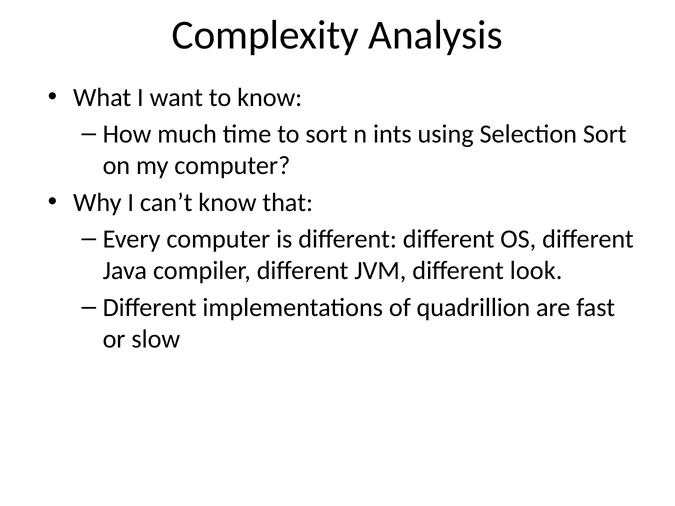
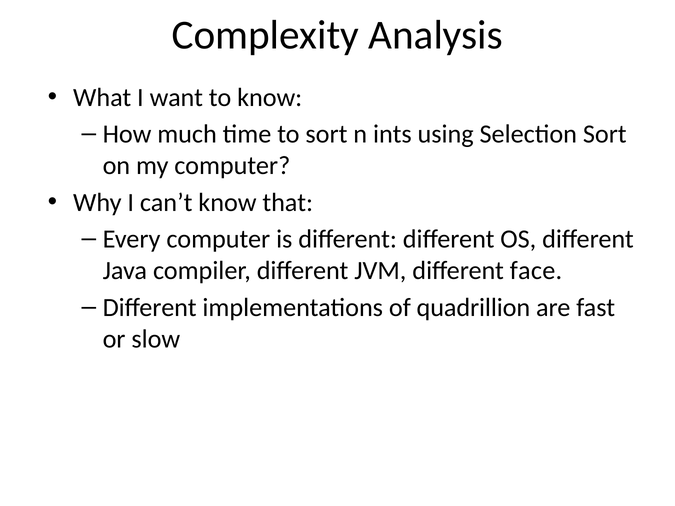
look: look -> face
